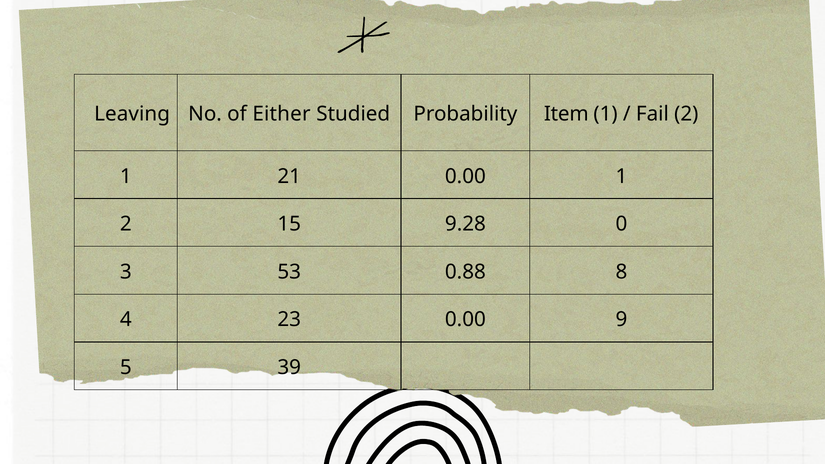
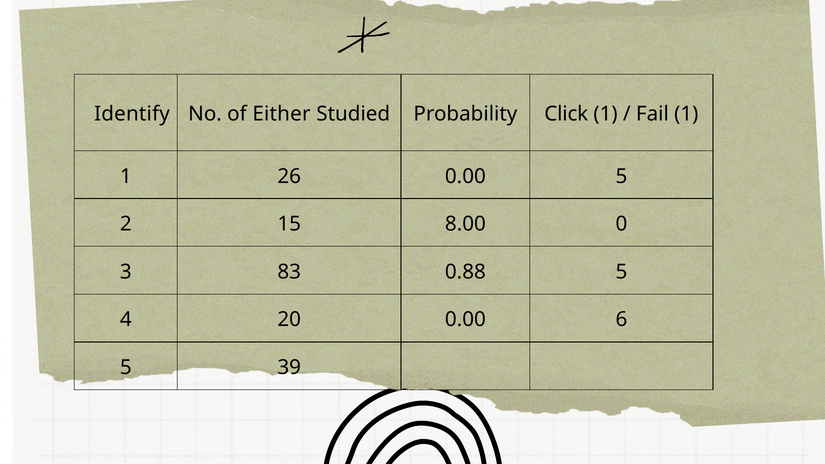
Leaving: Leaving -> Identify
Item: Item -> Click
Fail 2: 2 -> 1
21: 21 -> 26
0.00 1: 1 -> 5
9.28: 9.28 -> 8.00
53: 53 -> 83
0.88 8: 8 -> 5
23: 23 -> 20
9: 9 -> 6
